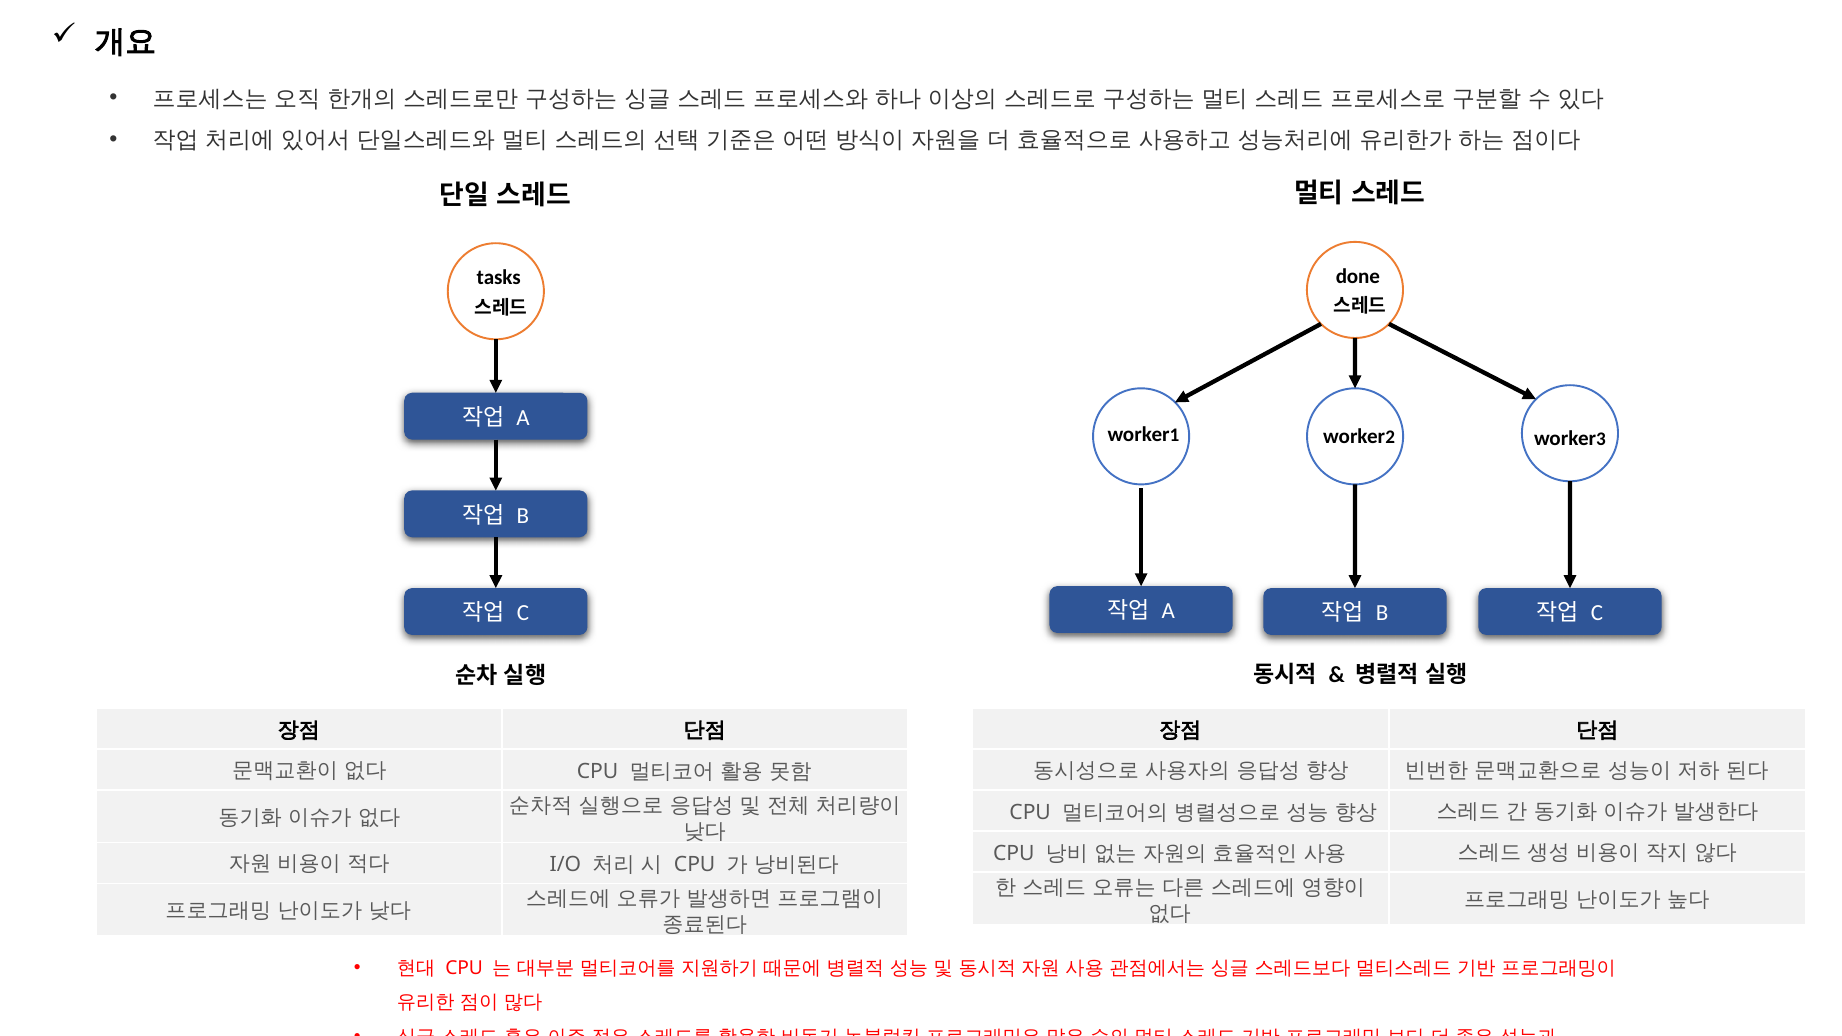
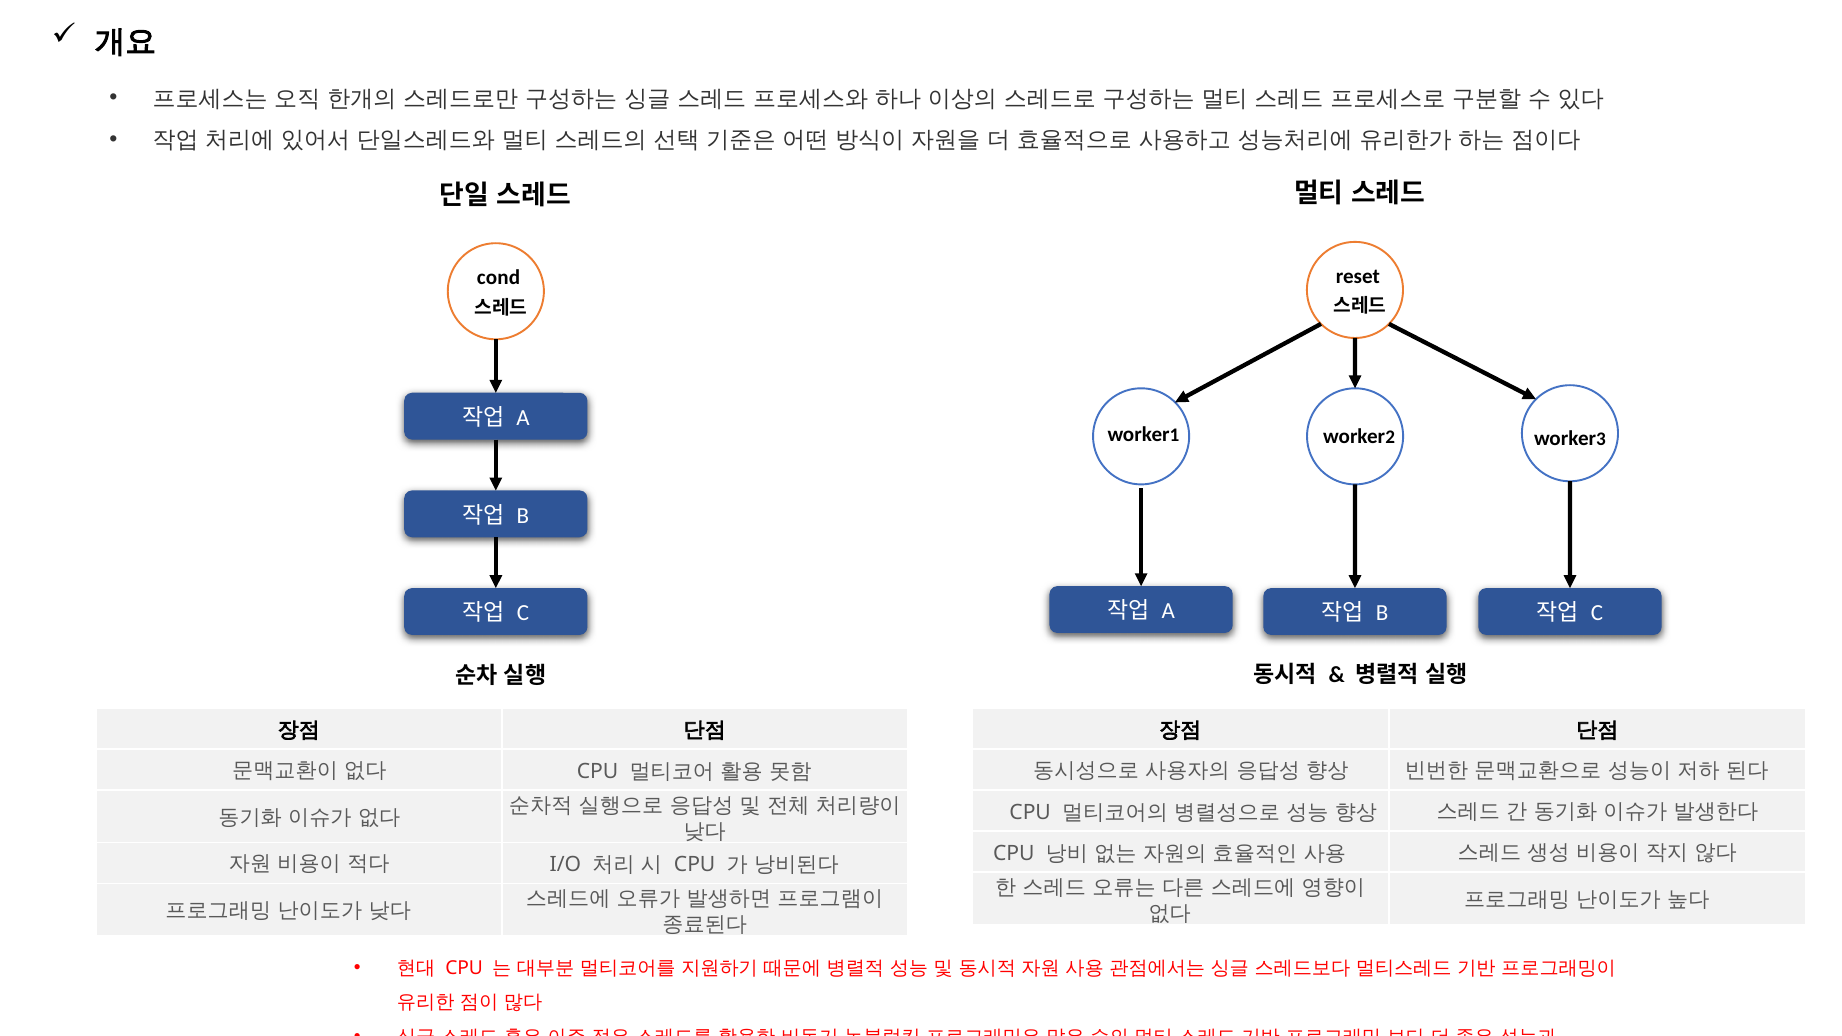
done: done -> reset
tasks: tasks -> cond
